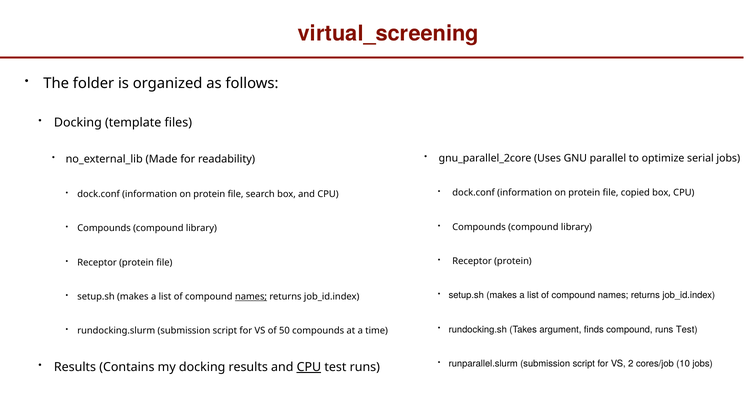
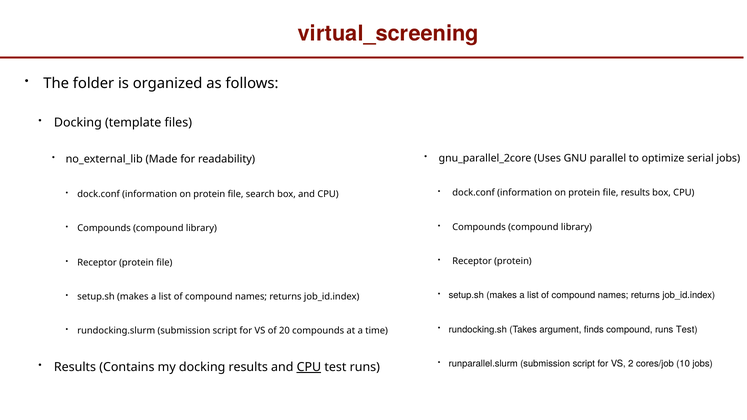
file copied: copied -> results
names at (251, 297) underline: present -> none
50: 50 -> 20
